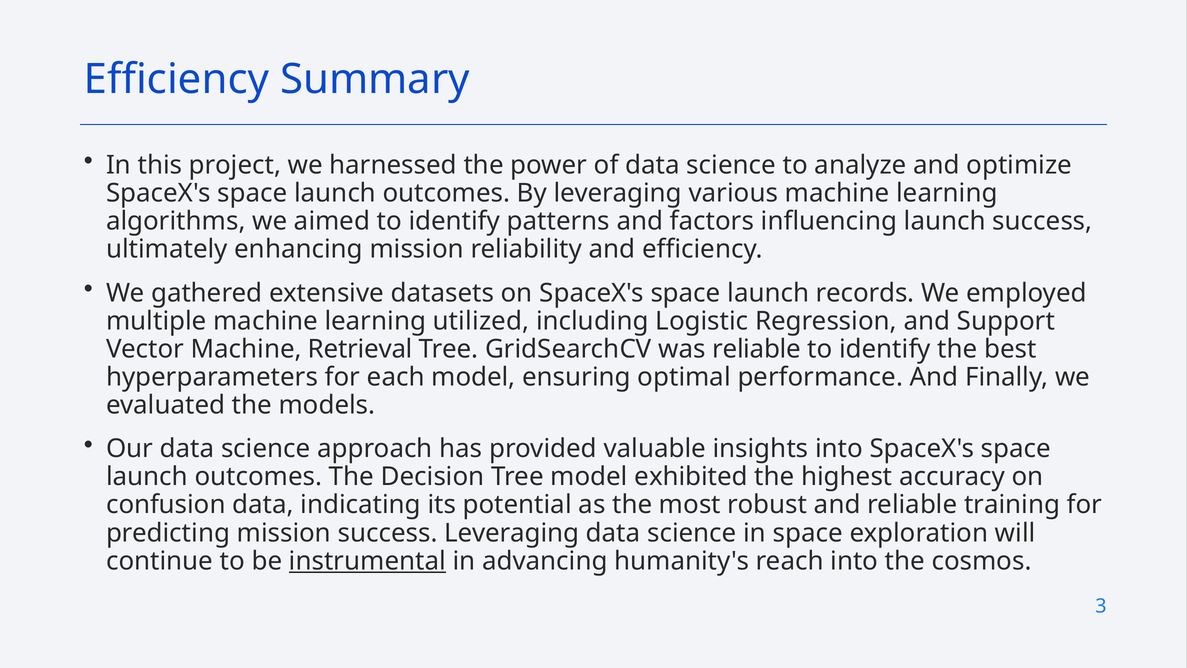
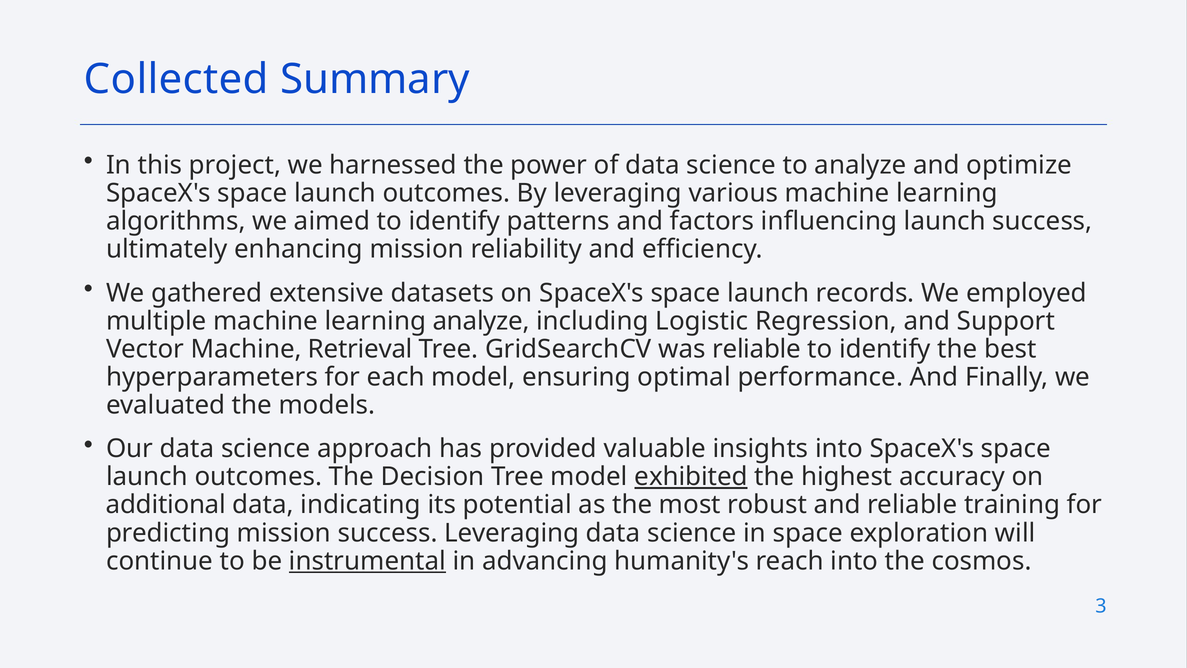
Efficiency at (177, 79): Efficiency -> Collected
learning utilized: utilized -> analyze
exhibited underline: none -> present
confusion: confusion -> additional
